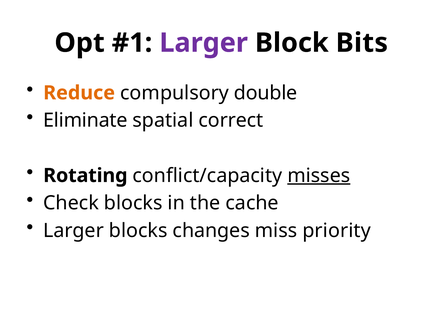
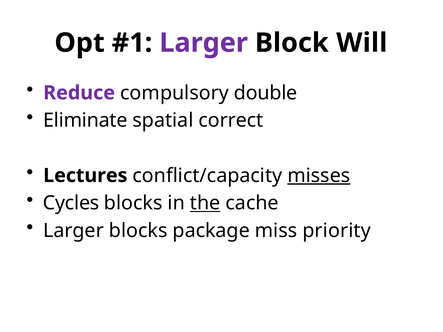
Bits: Bits -> Will
Reduce colour: orange -> purple
Rotating: Rotating -> Lectures
Check: Check -> Cycles
the underline: none -> present
changes: changes -> package
